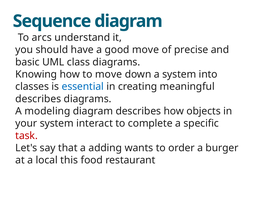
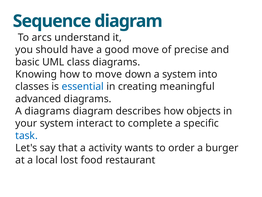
describes at (38, 99): describes -> advanced
A modeling: modeling -> diagrams
task colour: red -> blue
adding: adding -> activity
this: this -> lost
